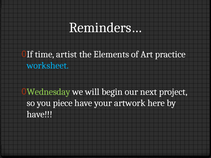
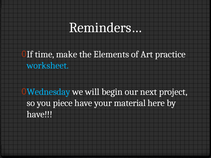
artist: artist -> make
Wednesday colour: light green -> light blue
artwork: artwork -> material
